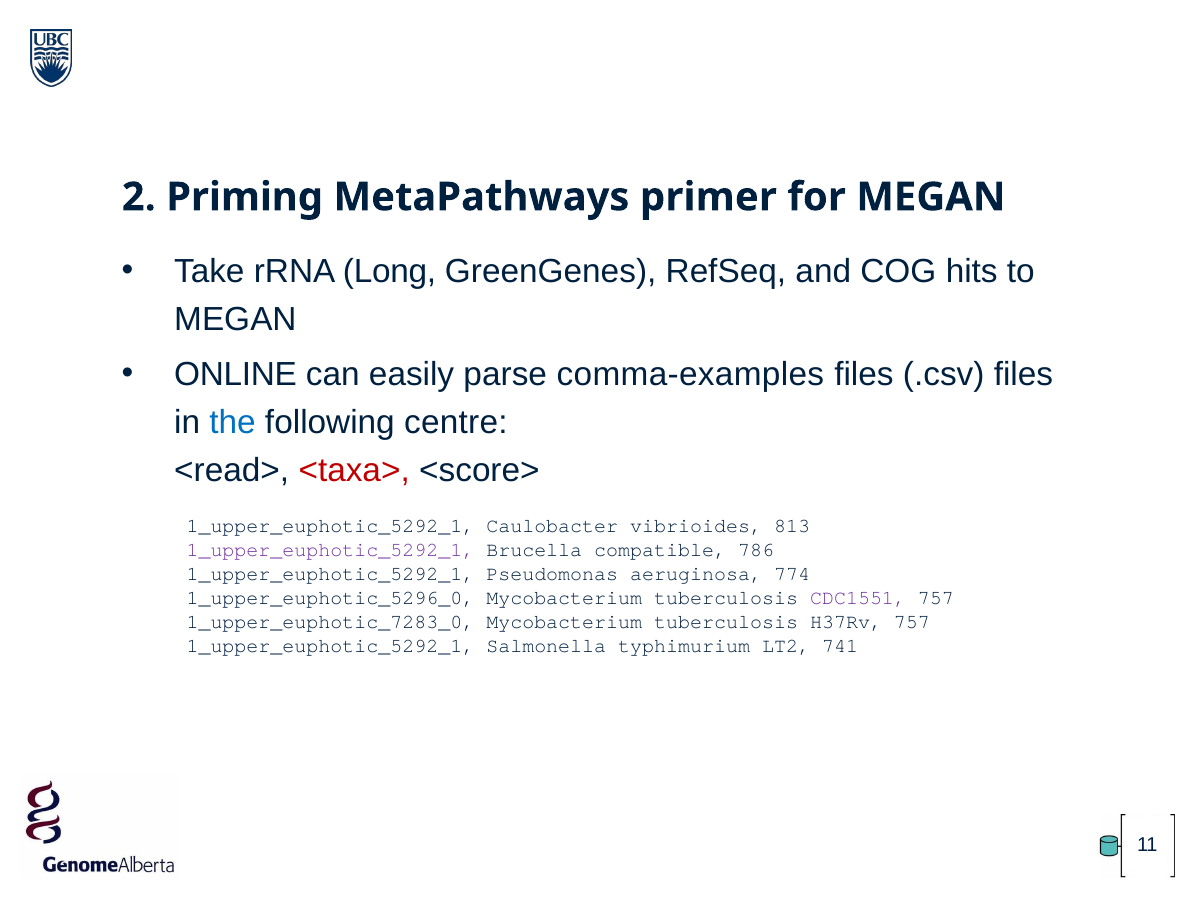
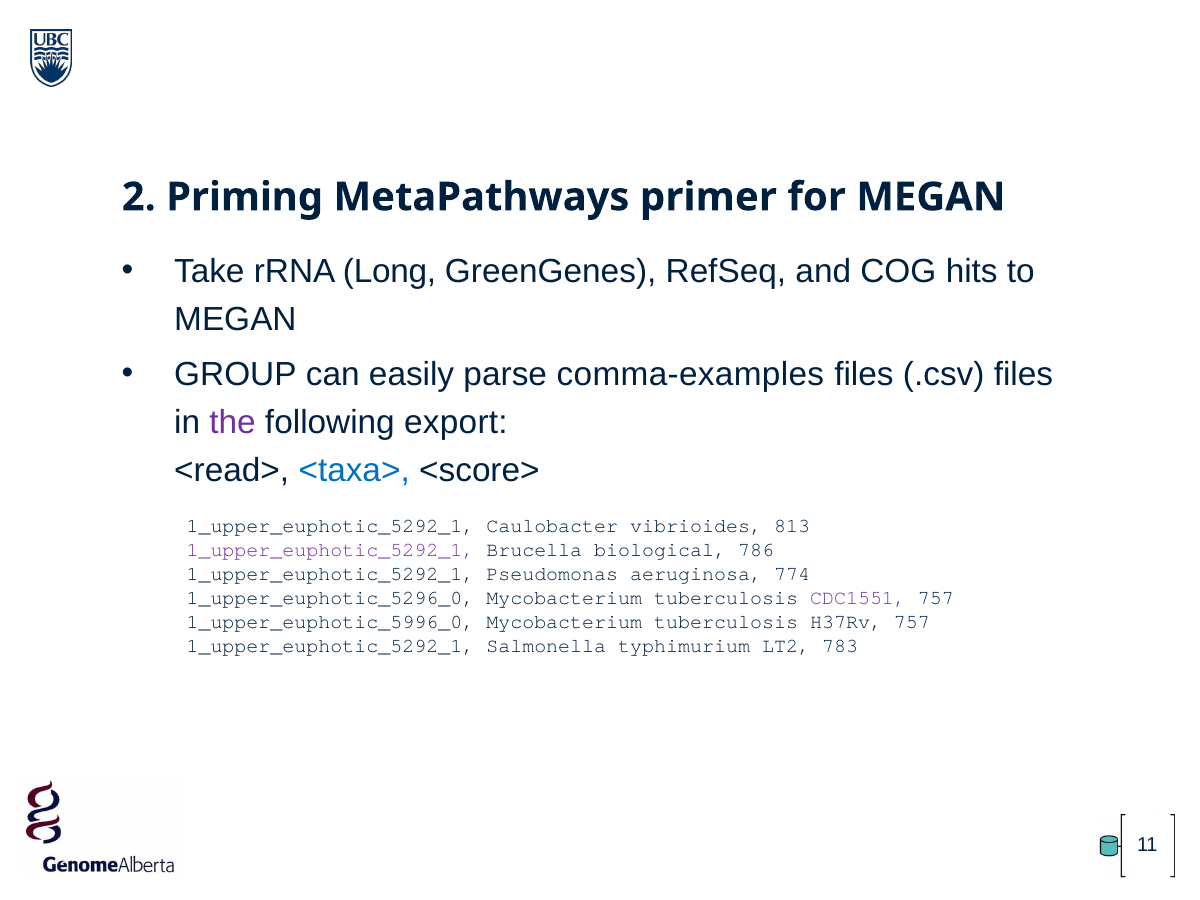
ONLINE: ONLINE -> GROUP
the colour: blue -> purple
centre: centre -> export
<taxa> colour: red -> blue
compatible: compatible -> biological
1_upper_euphotic_7283_0: 1_upper_euphotic_7283_0 -> 1_upper_euphotic_5996_0
741: 741 -> 783
